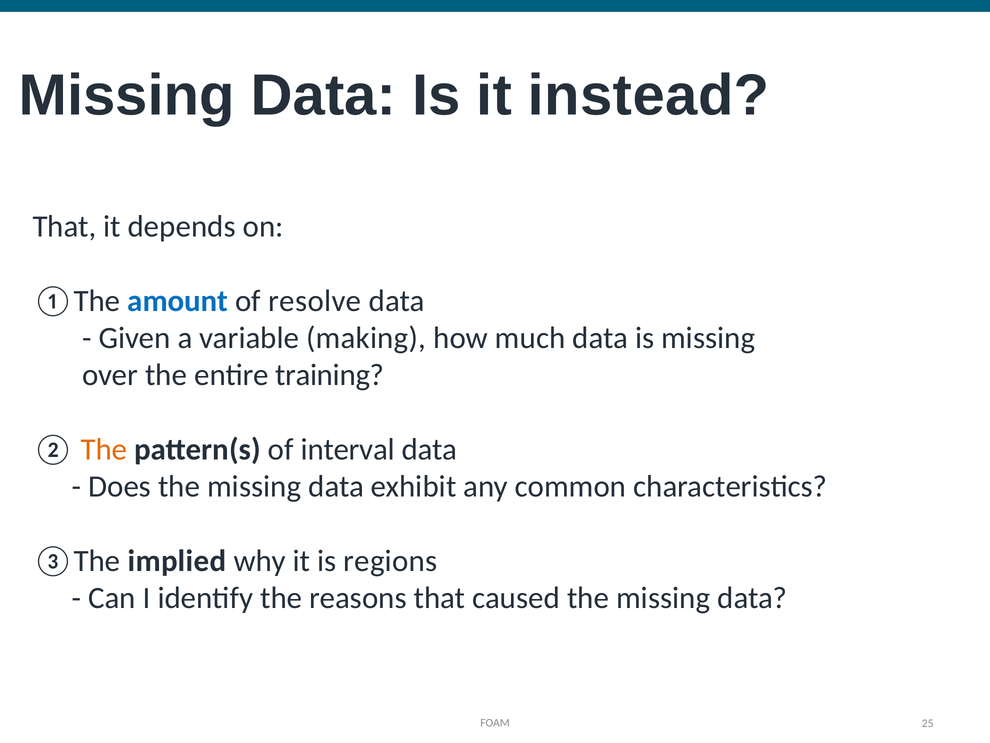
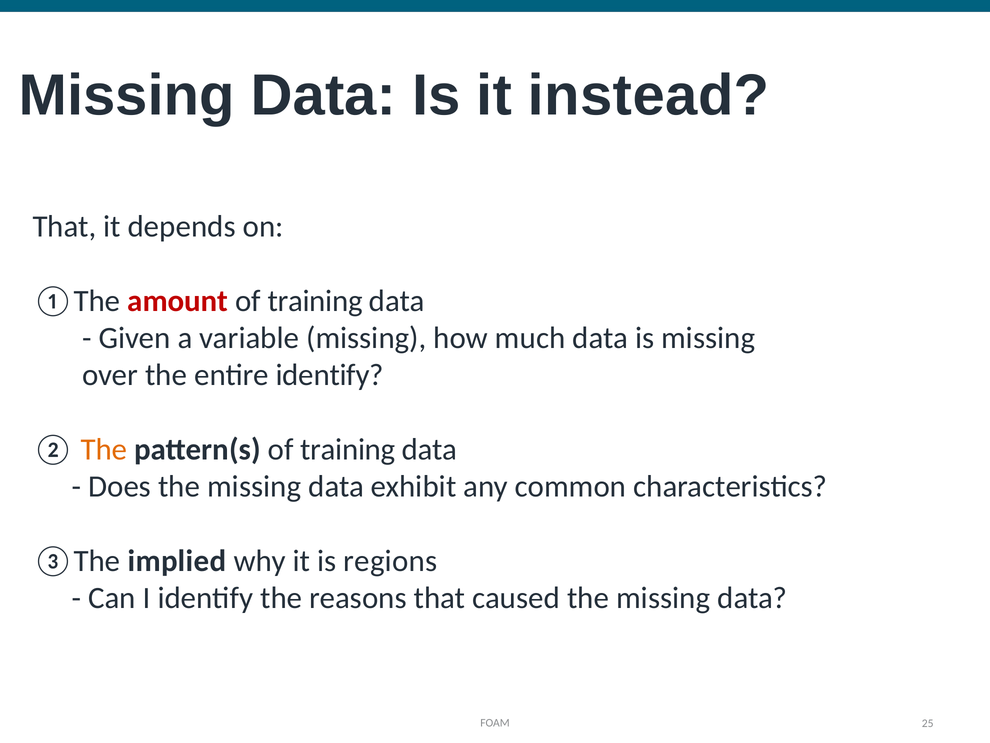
amount colour: blue -> red
resolve at (315, 301): resolve -> training
variable making: making -> missing
entire training: training -> identify
pattern(s of interval: interval -> training
